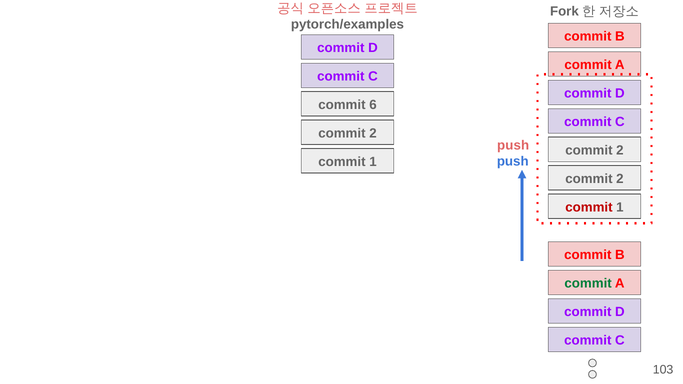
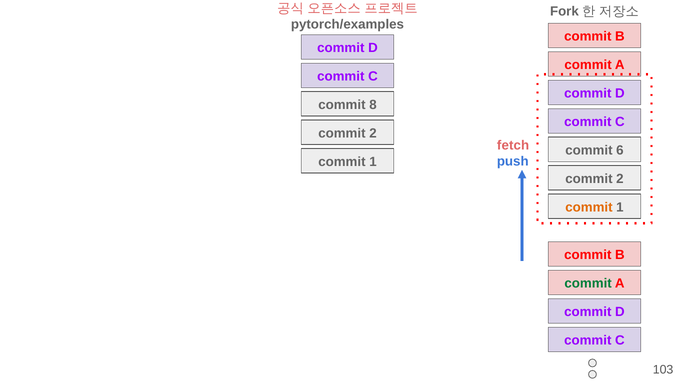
6: 6 -> 8
push at (513, 145): push -> fetch
2 at (620, 150): 2 -> 6
commit at (589, 207) colour: red -> orange
